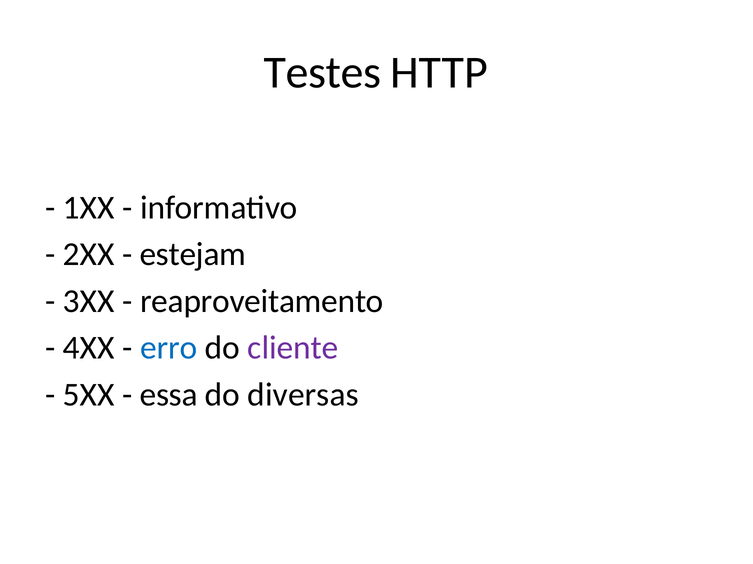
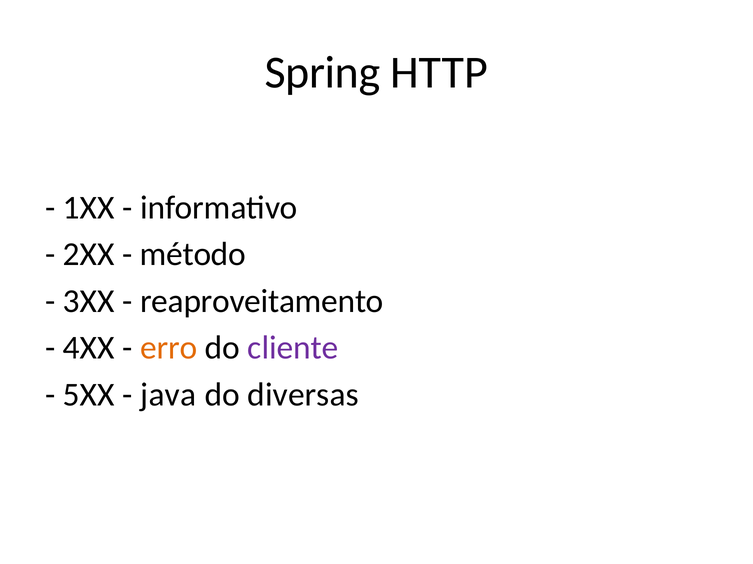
Testes: Testes -> Spring
estejam: estejam -> método
erro colour: blue -> orange
essa: essa -> java
